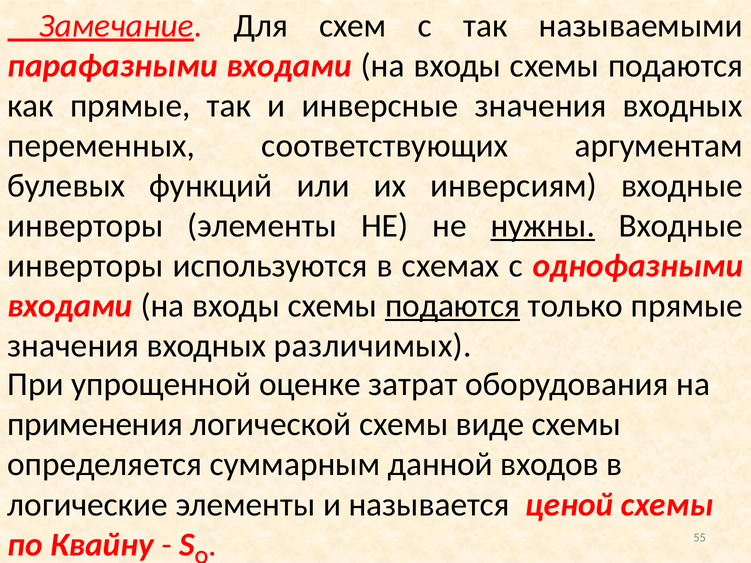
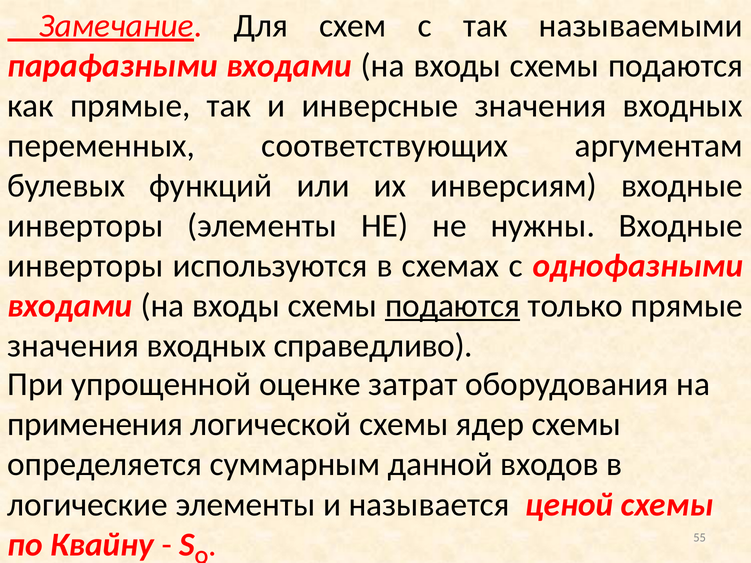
нужны underline: present -> none
различимых: различимых -> справедливо
виде: виде -> ядер
